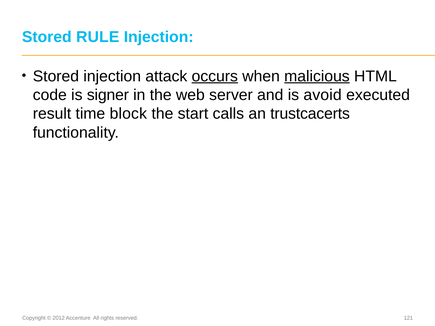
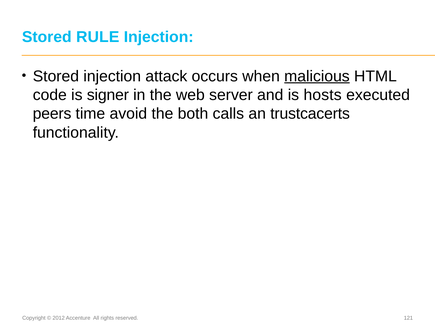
occurs underline: present -> none
avoid: avoid -> hosts
result: result -> peers
block: block -> avoid
start: start -> both
